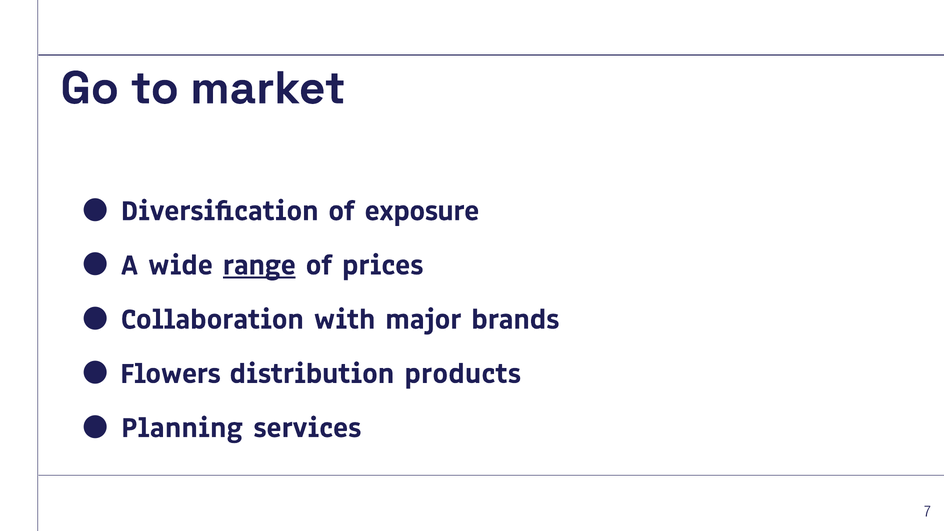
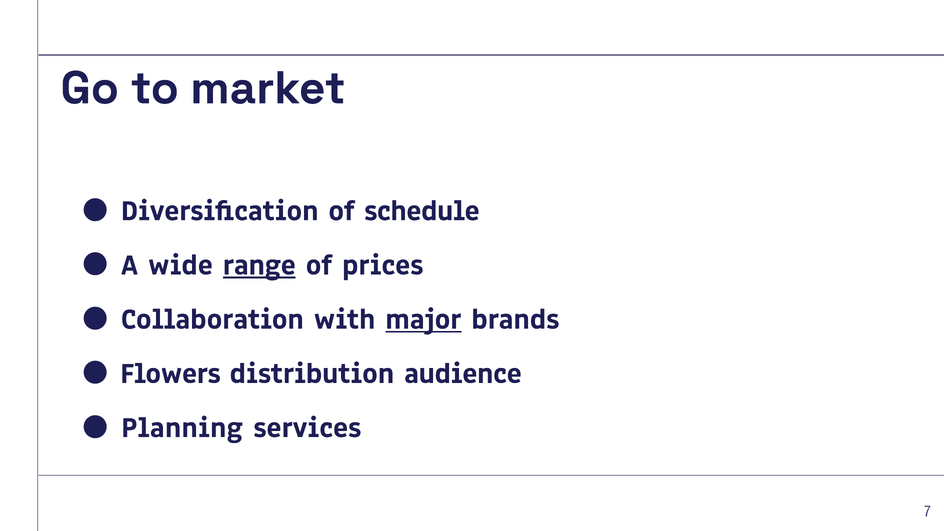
exposure: exposure -> schedule
major underline: none -> present
products: products -> audience
